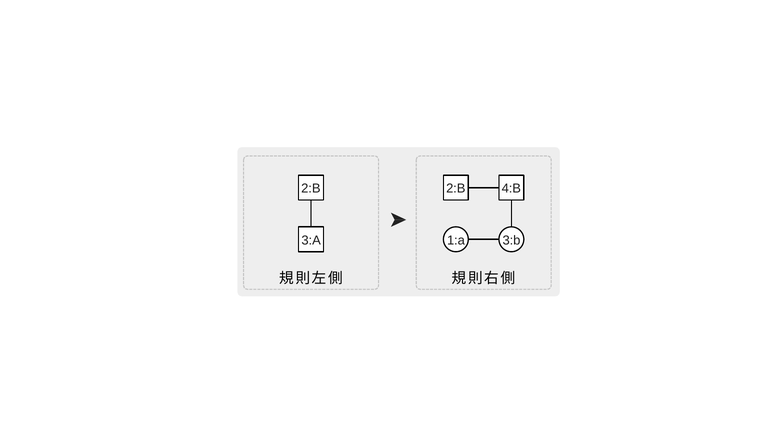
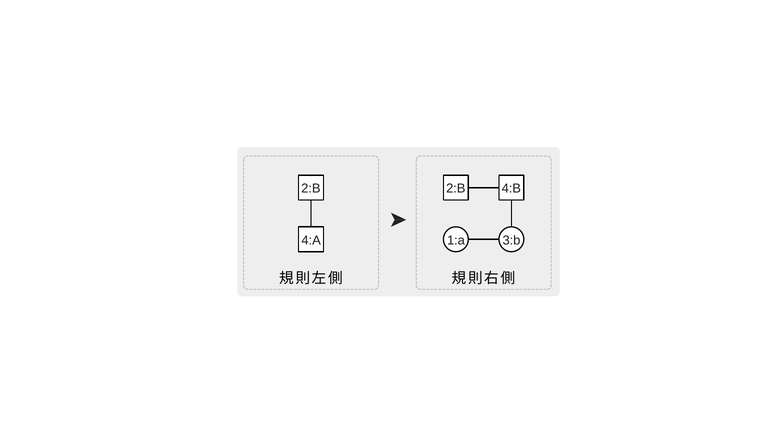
3:A: 3:A -> 4:A
